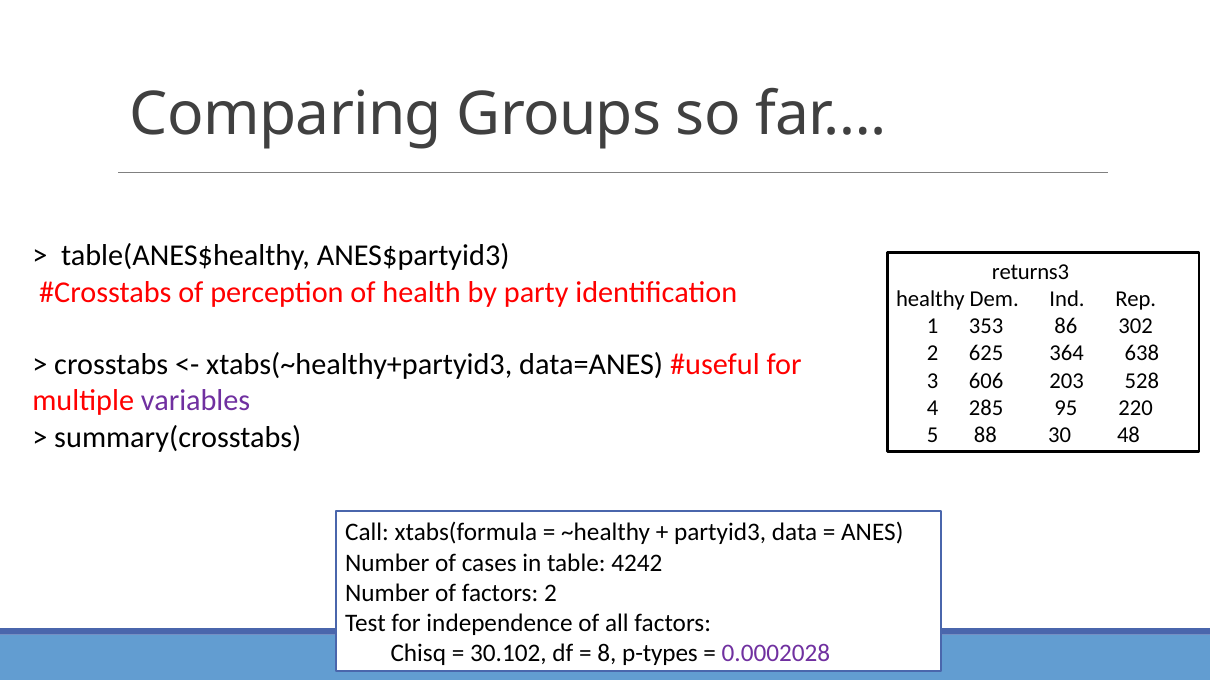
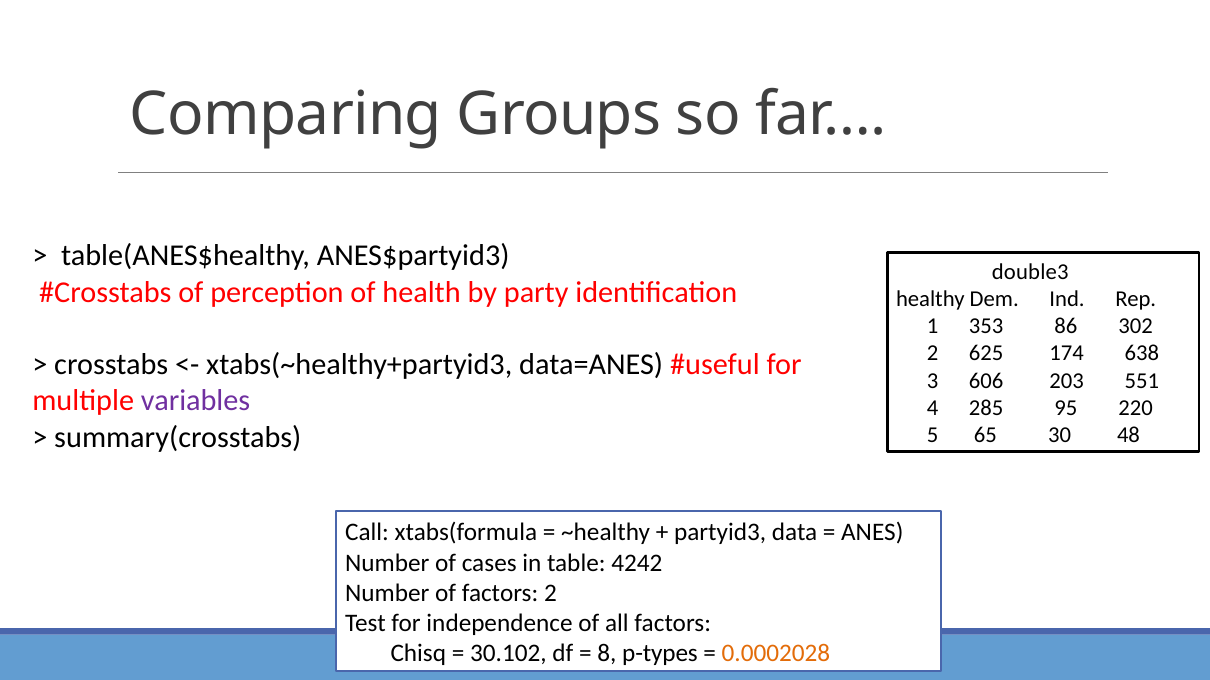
returns3: returns3 -> double3
364: 364 -> 174
528: 528 -> 551
88: 88 -> 65
0.0002028 colour: purple -> orange
